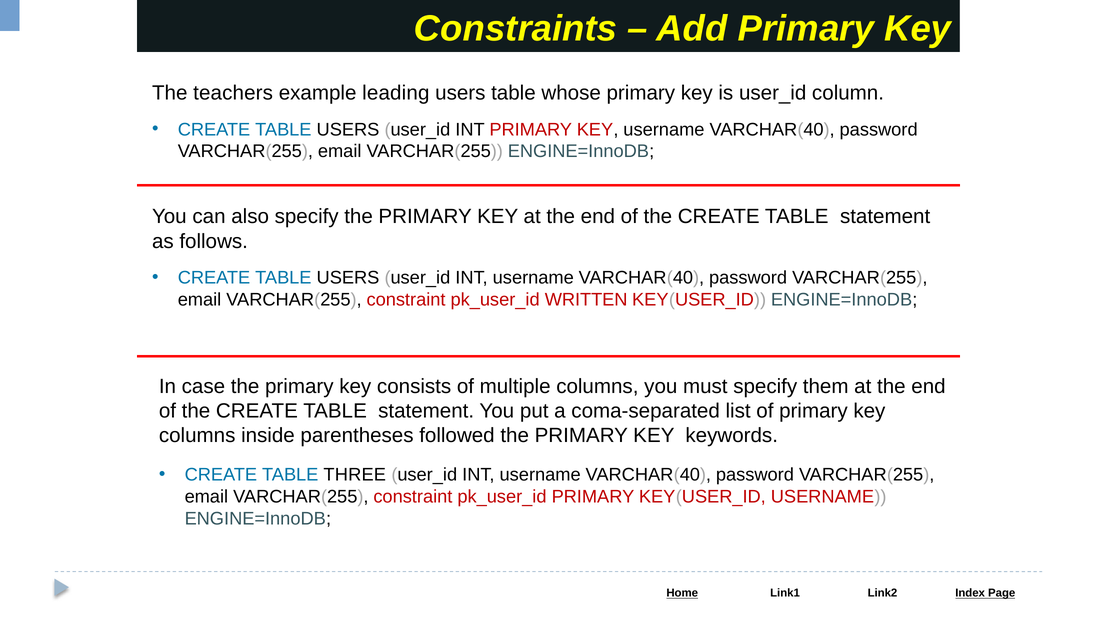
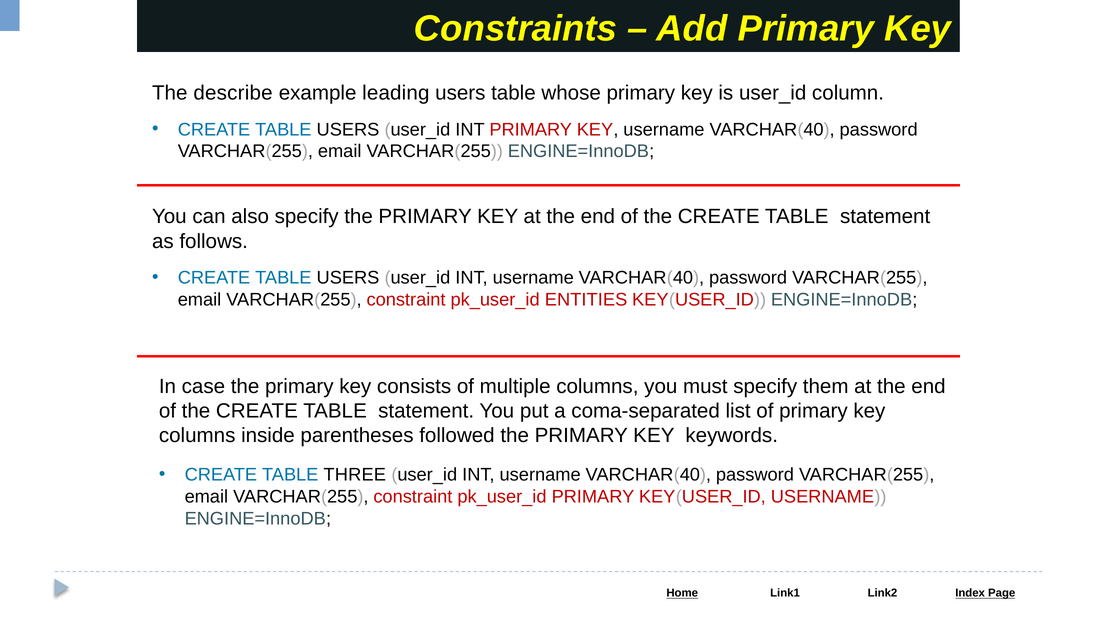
teachers: teachers -> describe
WRITTEN: WRITTEN -> ENTITIES
